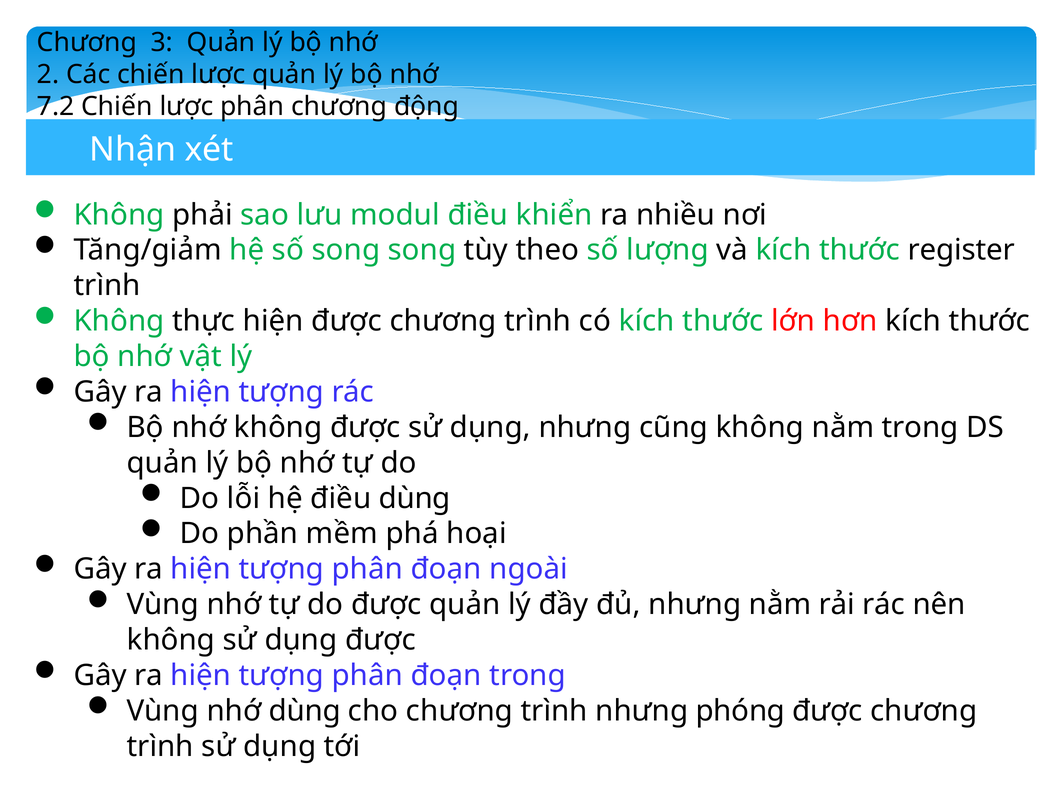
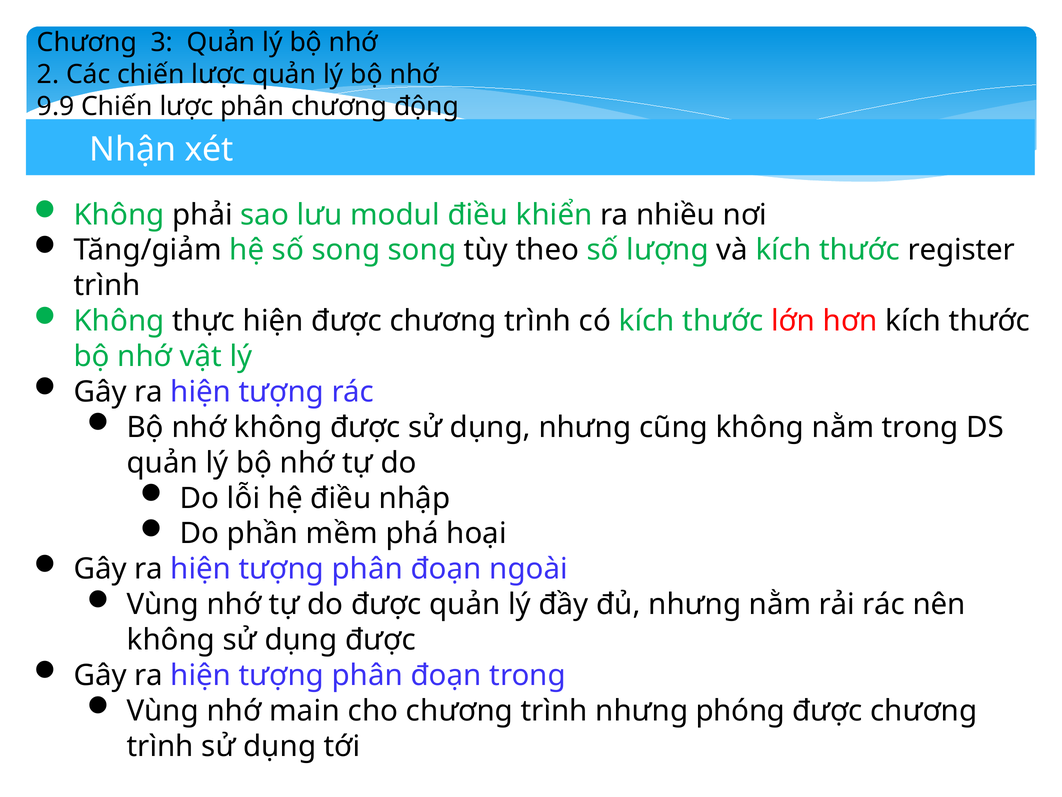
7.2: 7.2 -> 9.9
điều dùng: dùng -> nhập
nhớ dùng: dùng -> main
